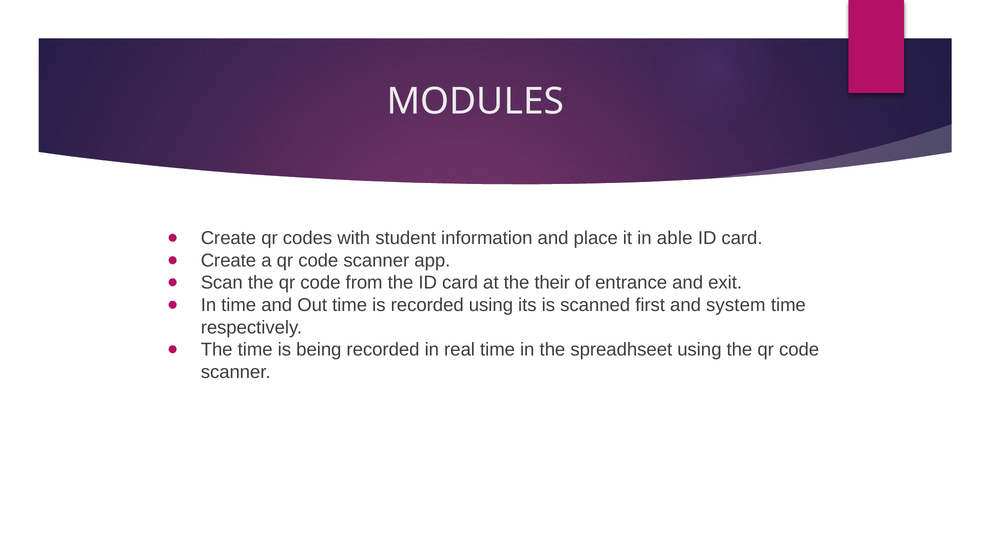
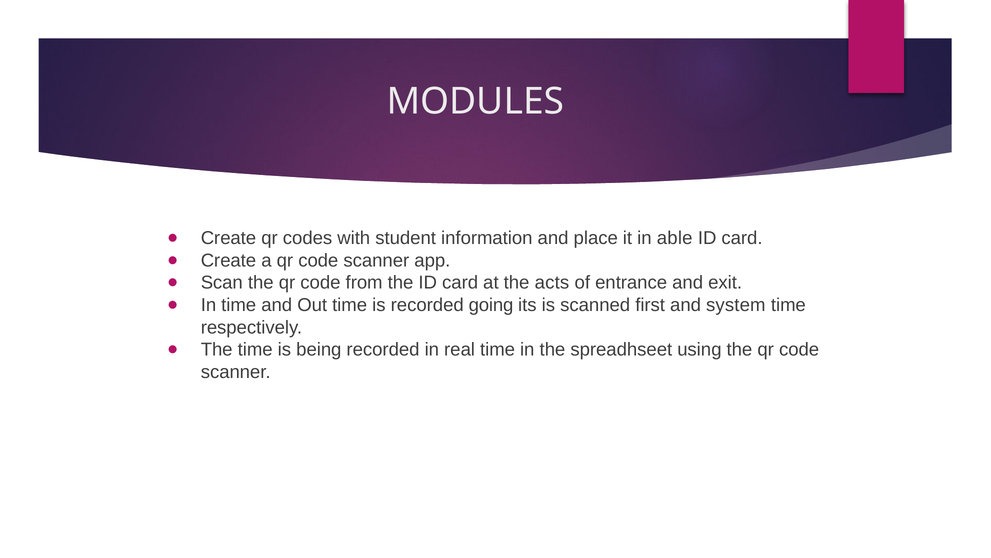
their: their -> acts
recorded using: using -> going
